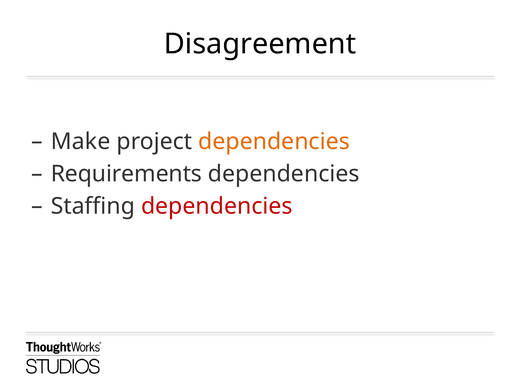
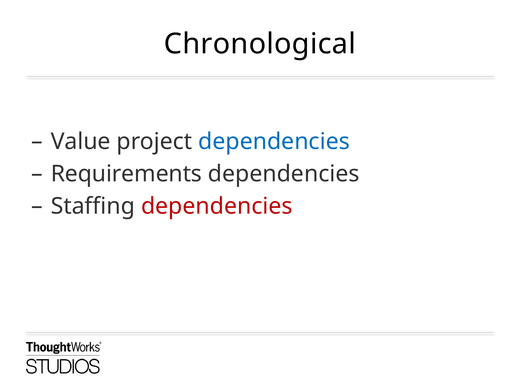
Disagreement: Disagreement -> Chronological
Make: Make -> Value
dependencies at (274, 141) colour: orange -> blue
